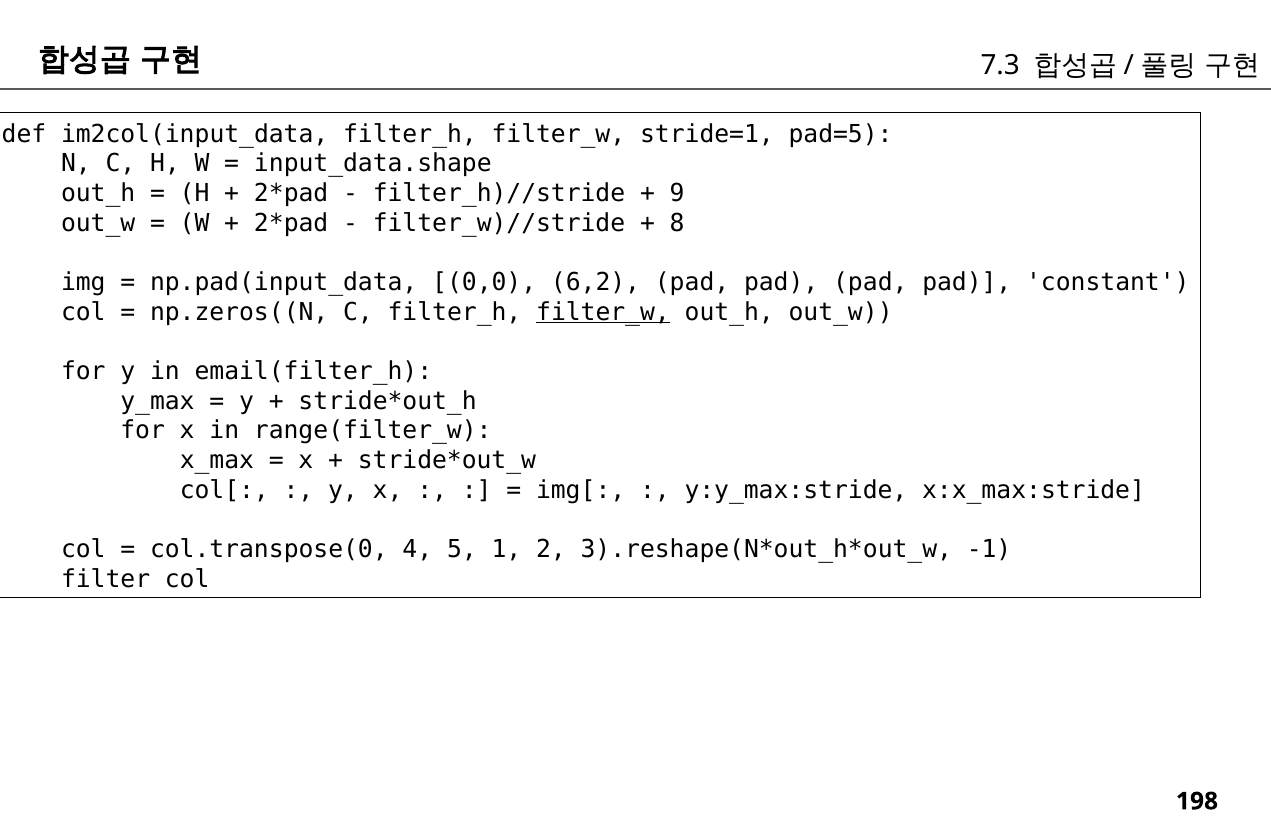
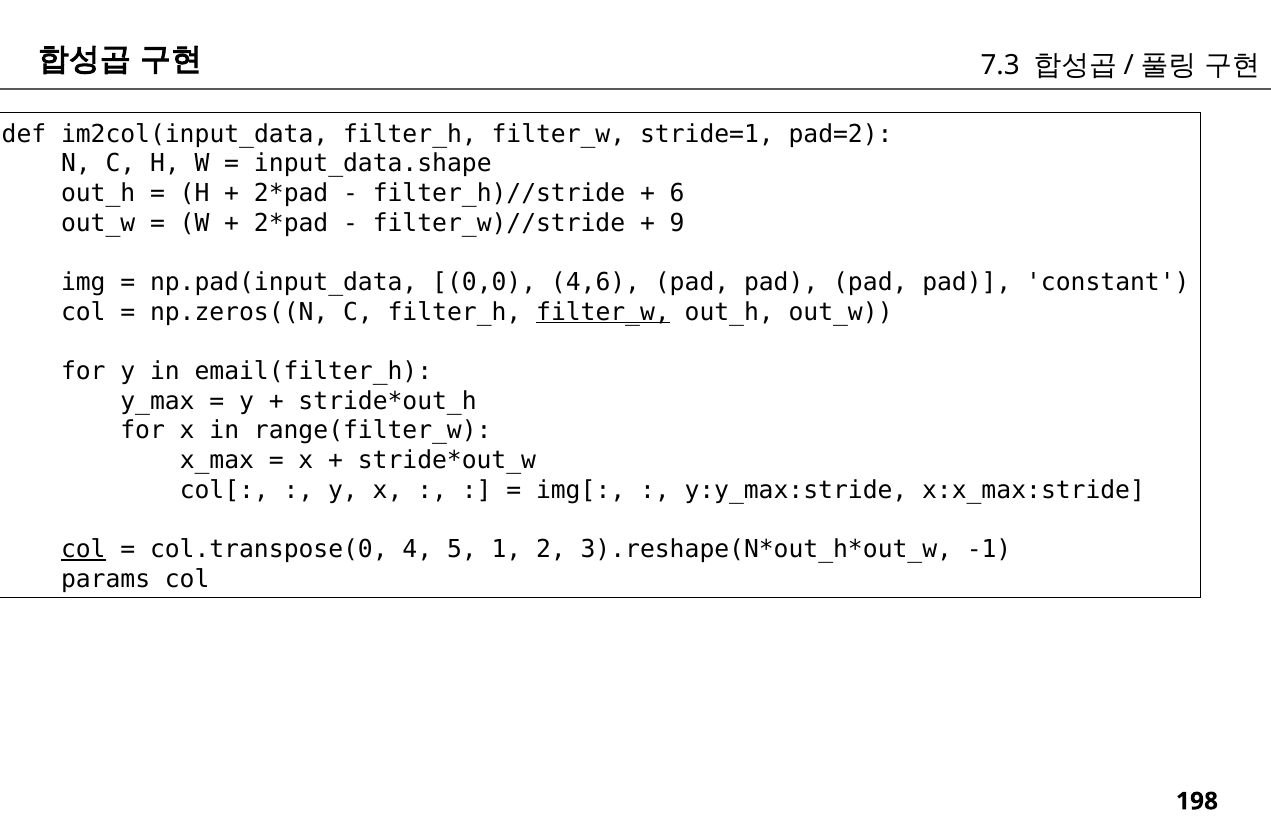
pad=5: pad=5 -> pad=2
9: 9 -> 6
8: 8 -> 9
6,2: 6,2 -> 4,6
col at (83, 549) underline: none -> present
filter: filter -> params
